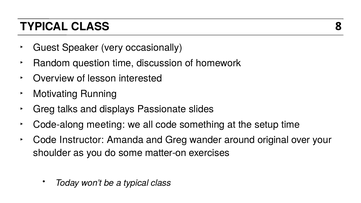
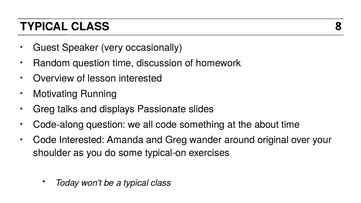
Code-along meeting: meeting -> question
setup: setup -> about
Code Instructor: Instructor -> Interested
matter-on: matter-on -> typical-on
